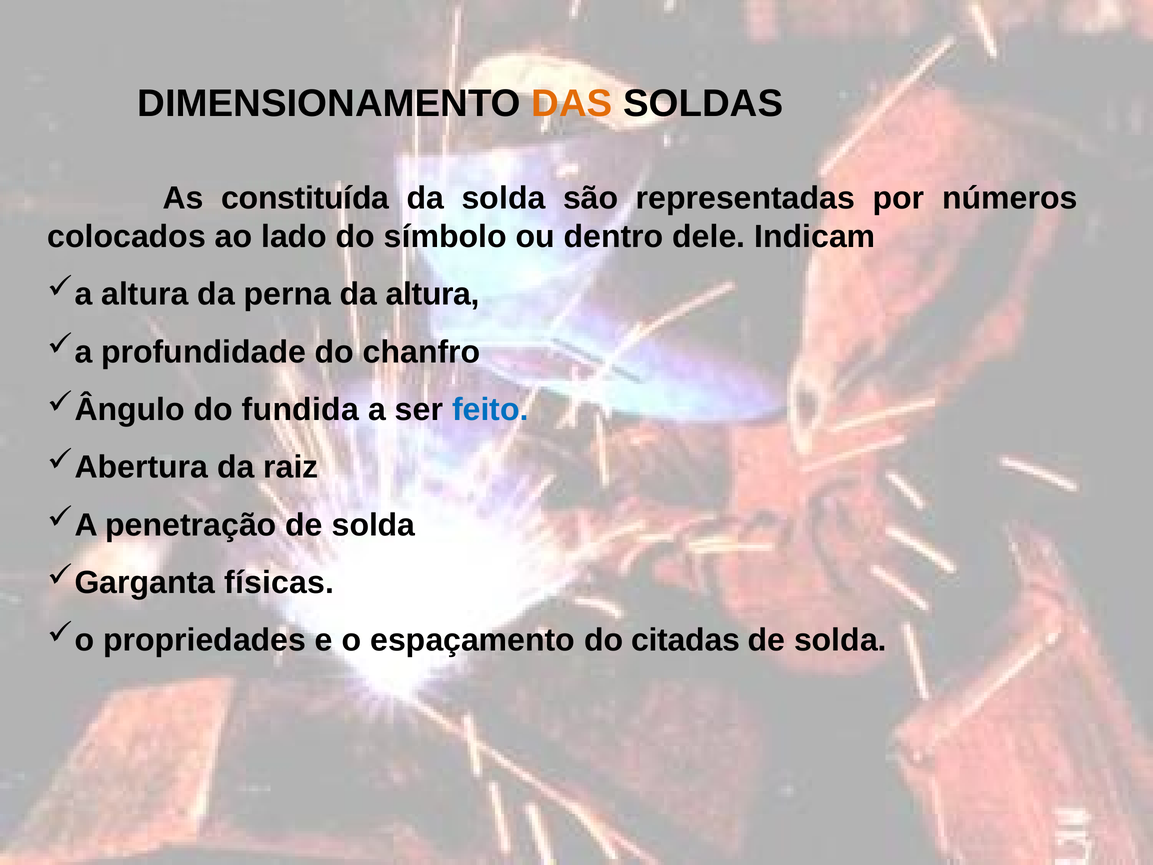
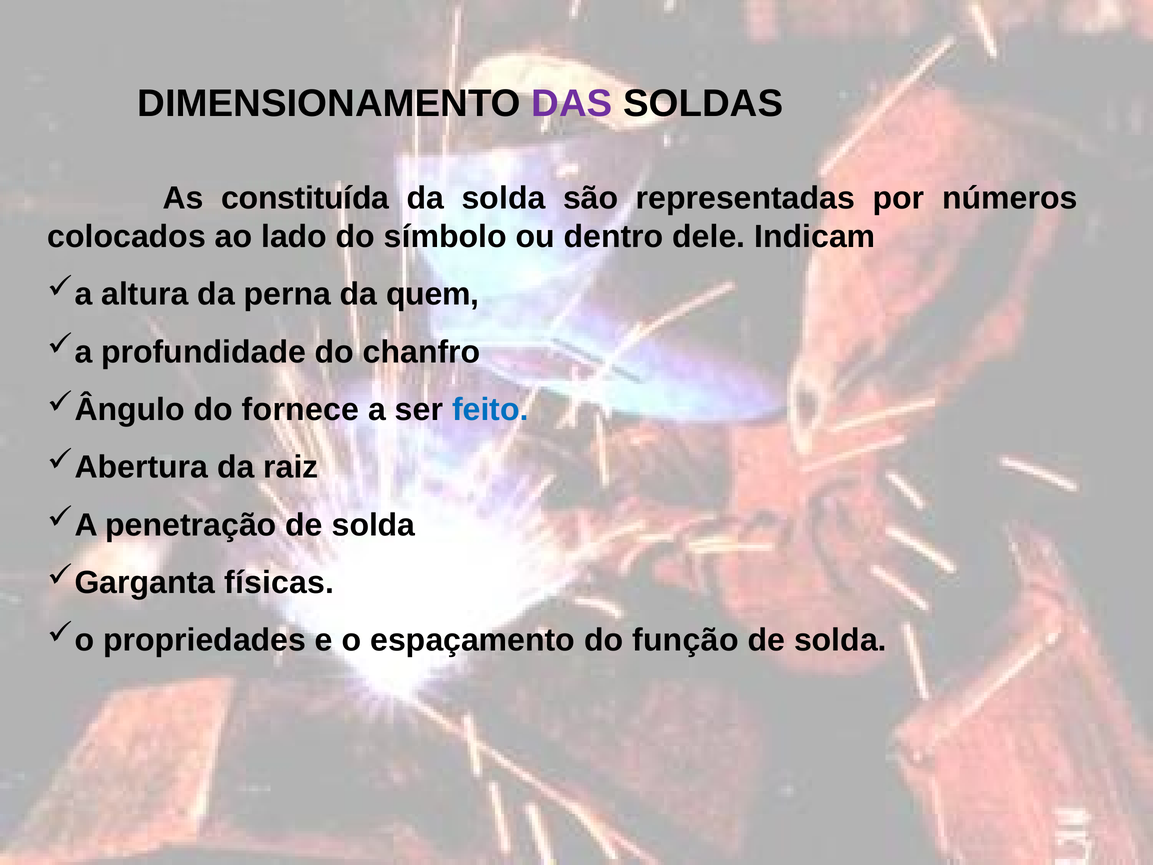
DAS colour: orange -> purple
da altura: altura -> quem
fundida: fundida -> fornece
citadas: citadas -> função
